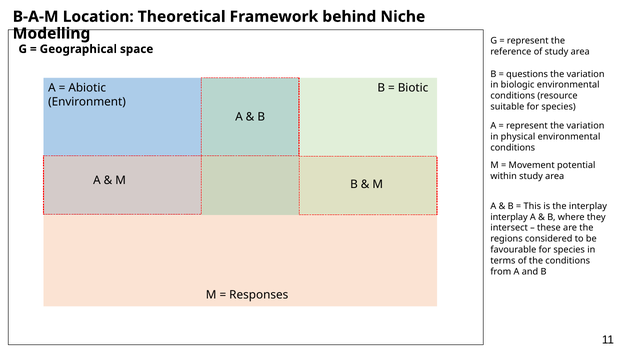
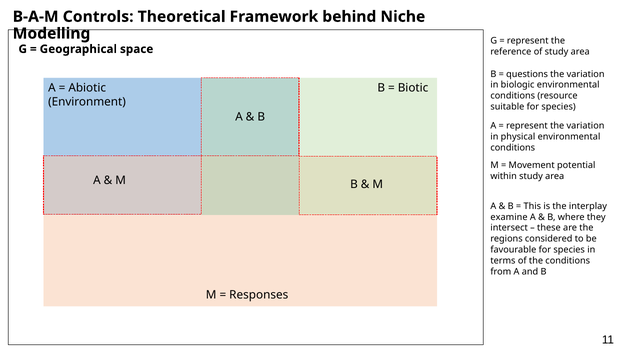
Location: Location -> Controls
interplay at (509, 217): interplay -> examine
